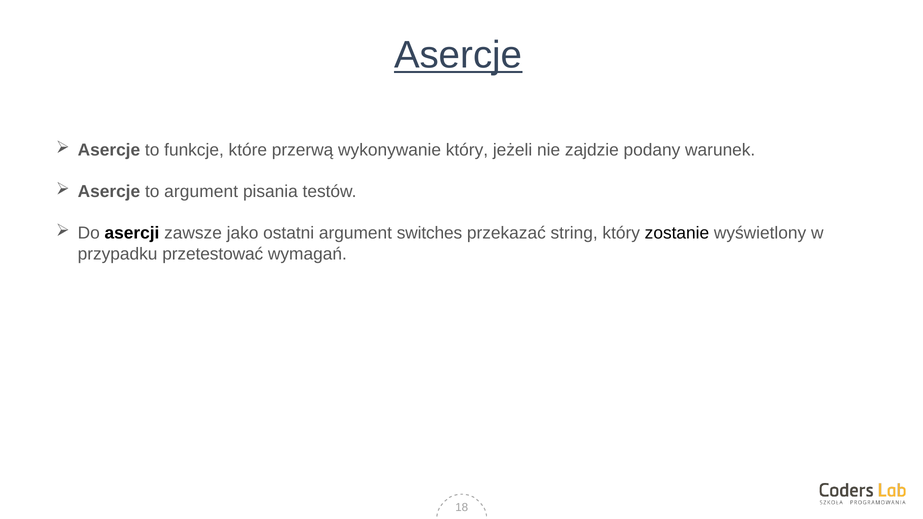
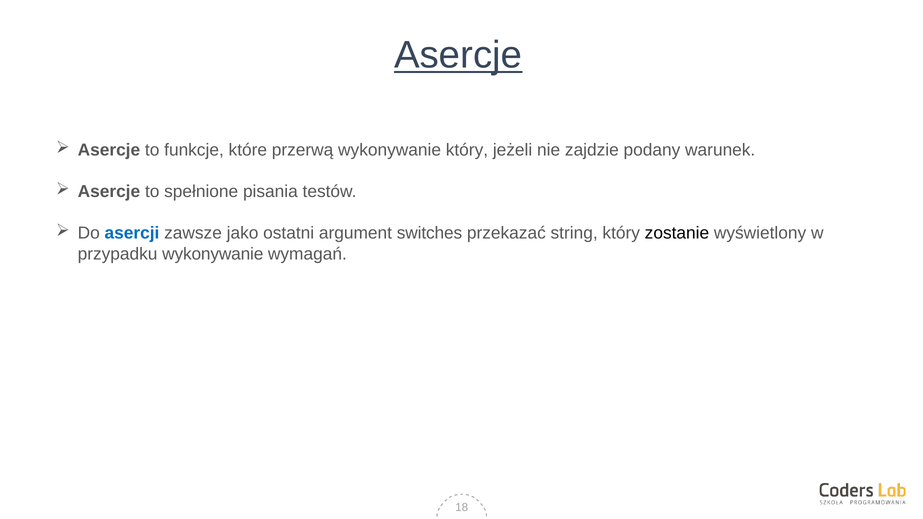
to argument: argument -> spełnione
asercji colour: black -> blue
przypadku przetestować: przetestować -> wykonywanie
